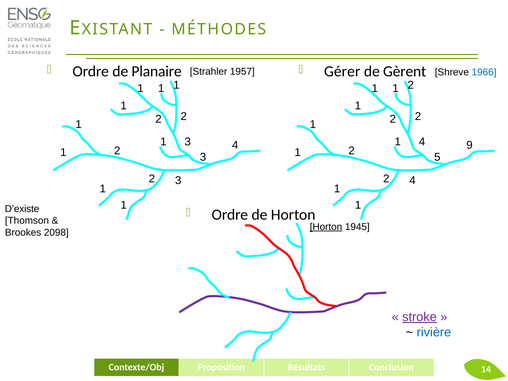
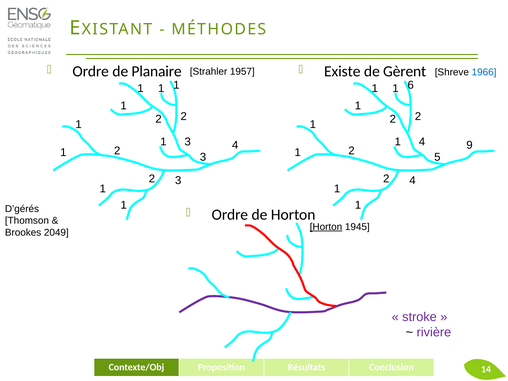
Gérer: Gérer -> Existe
1 2: 2 -> 6
D’existe: D’existe -> D’gérés
2098: 2098 -> 2049
stroke underline: present -> none
rivière colour: blue -> purple
